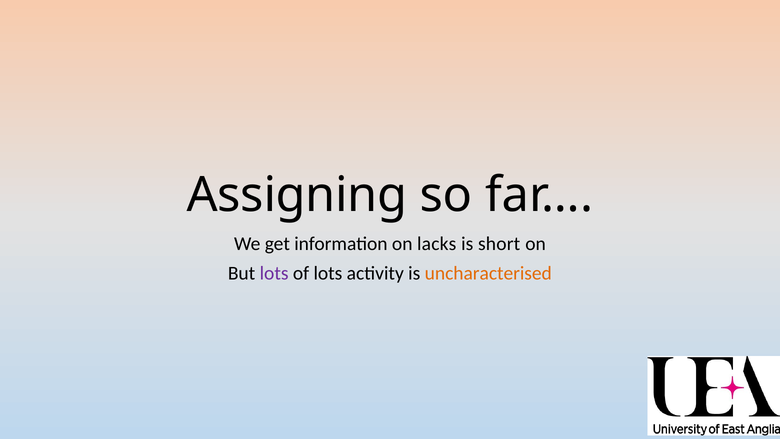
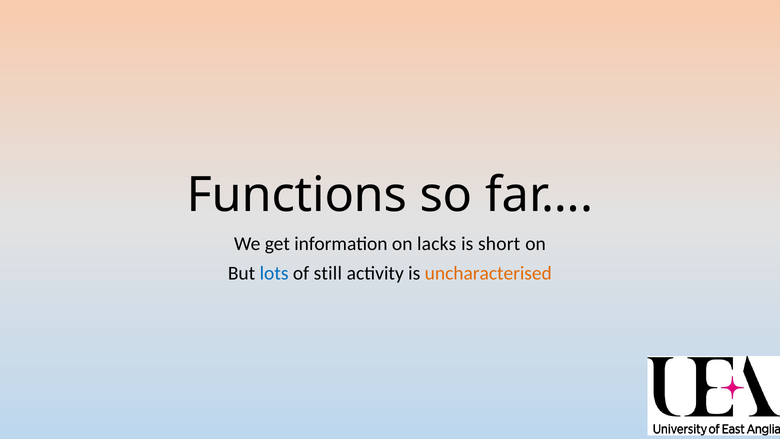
Assigning: Assigning -> Functions
lots at (274, 273) colour: purple -> blue
of lots: lots -> still
